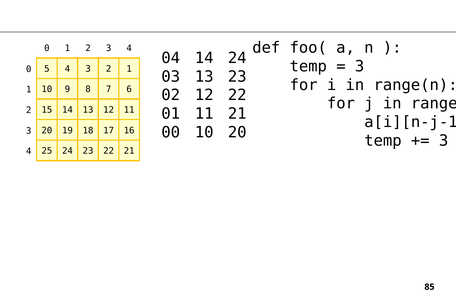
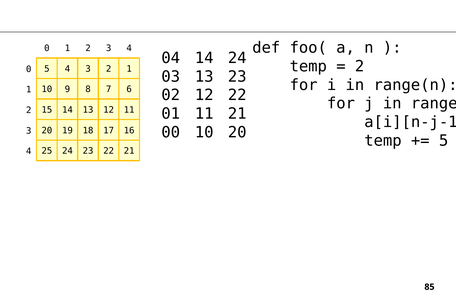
3 at (360, 66): 3 -> 2
3 at (444, 141): 3 -> 5
